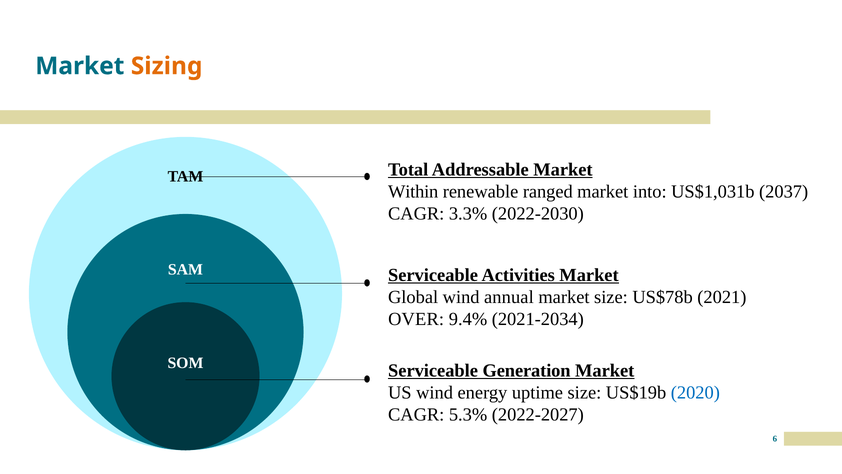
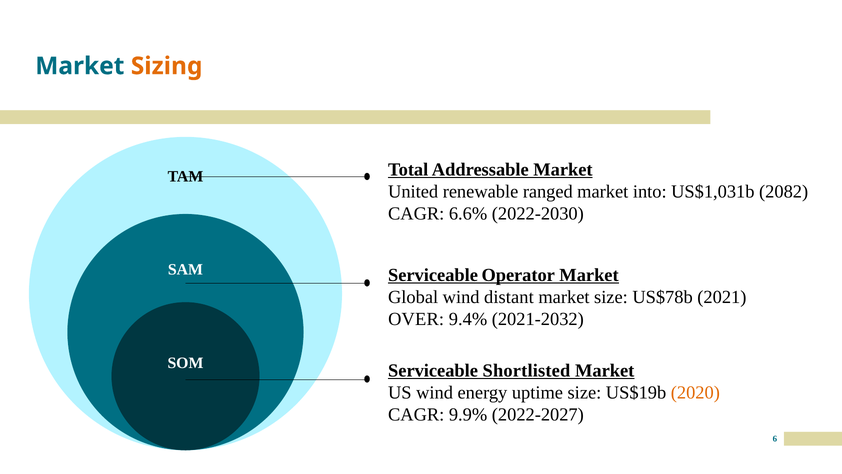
Within: Within -> United
2037: 2037 -> 2082
3.3%: 3.3% -> 6.6%
Activities: Activities -> Operator
annual: annual -> distant
2021-2034: 2021-2034 -> 2021-2032
Generation: Generation -> Shortlisted
2020 colour: blue -> orange
5.3%: 5.3% -> 9.9%
